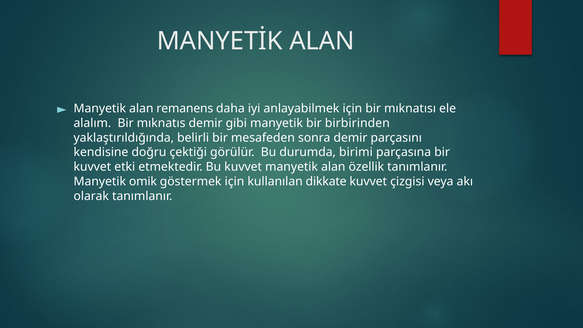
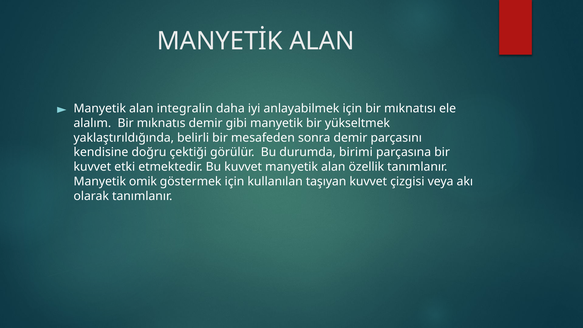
remanens: remanens -> integralin
birbirinden: birbirinden -> yükseltmek
dikkate: dikkate -> taşıyan
